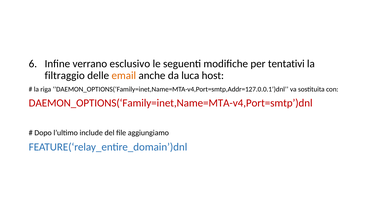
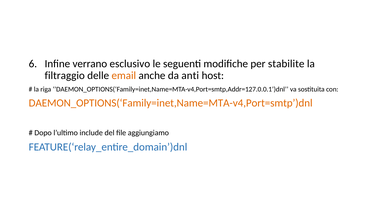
tentativi: tentativi -> stabilite
luca: luca -> anti
DAEMON_OPTIONS(‘Family=inet,Name=MTA-v4,Port=smtp’)dnl colour: red -> orange
